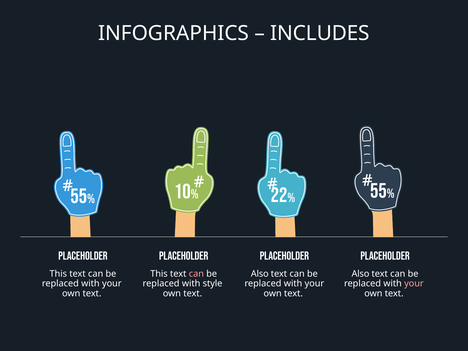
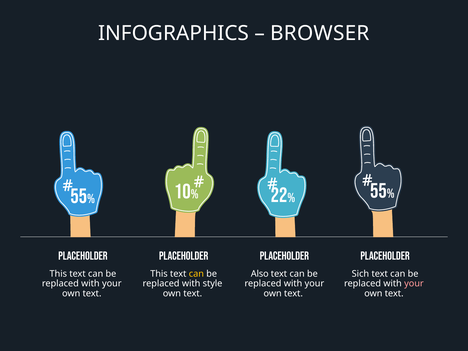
INCLUDES: INCLUDES -> BROWSER
can at (196, 274) colour: pink -> yellow
Also at (360, 274): Also -> Sich
